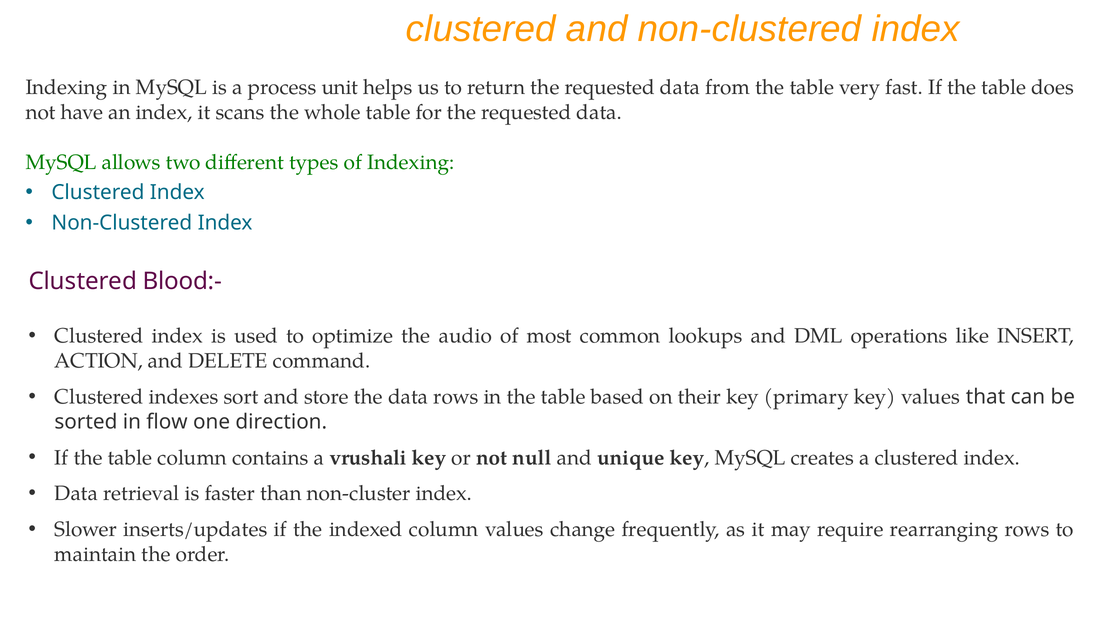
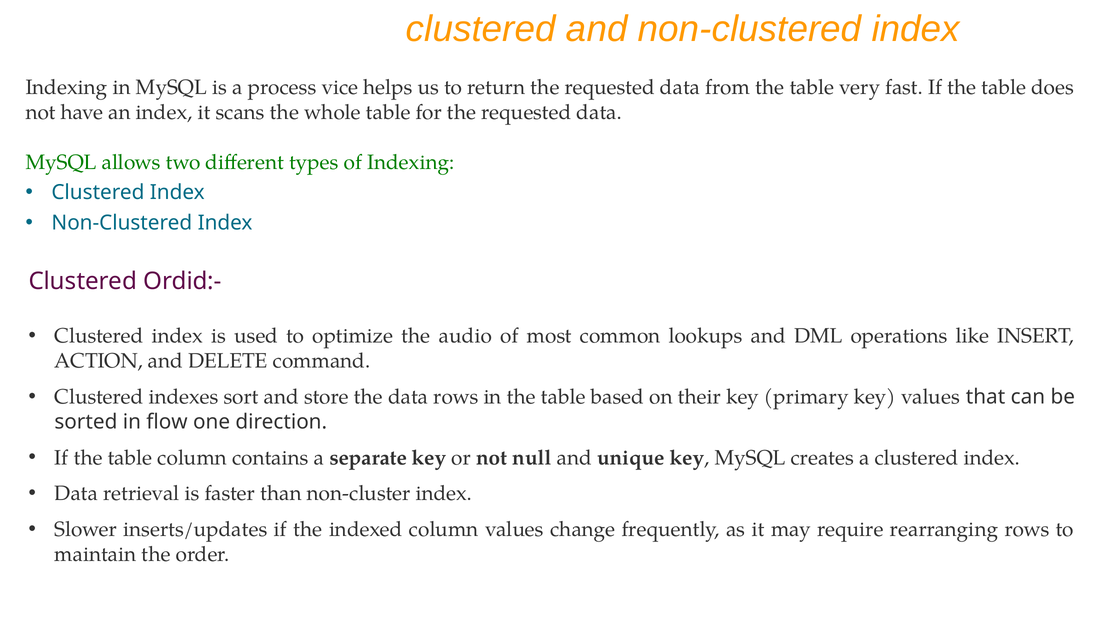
unit: unit -> vice
Blood:-: Blood:- -> Ordid:-
vrushali: vrushali -> separate
